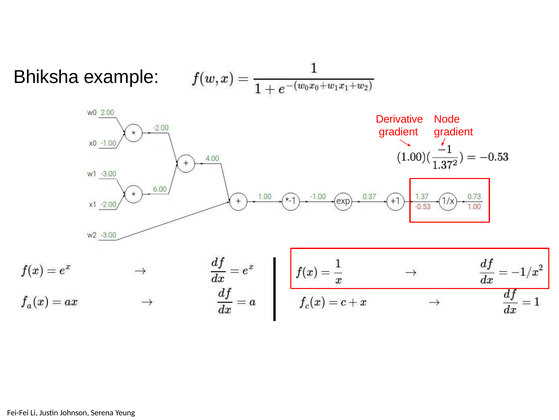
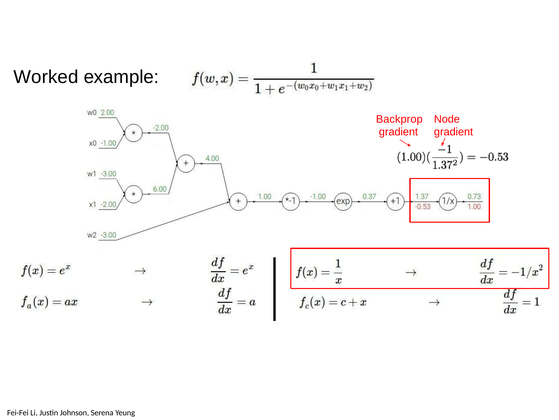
Bhiksha: Bhiksha -> Worked
Derivative: Derivative -> Backprop
